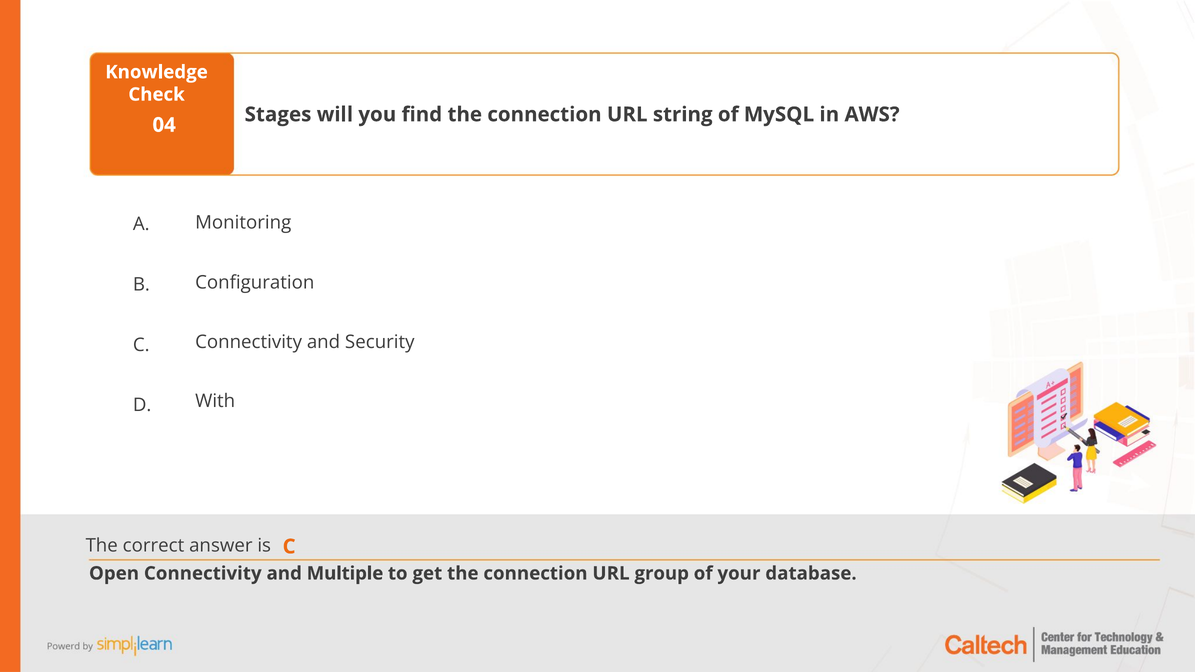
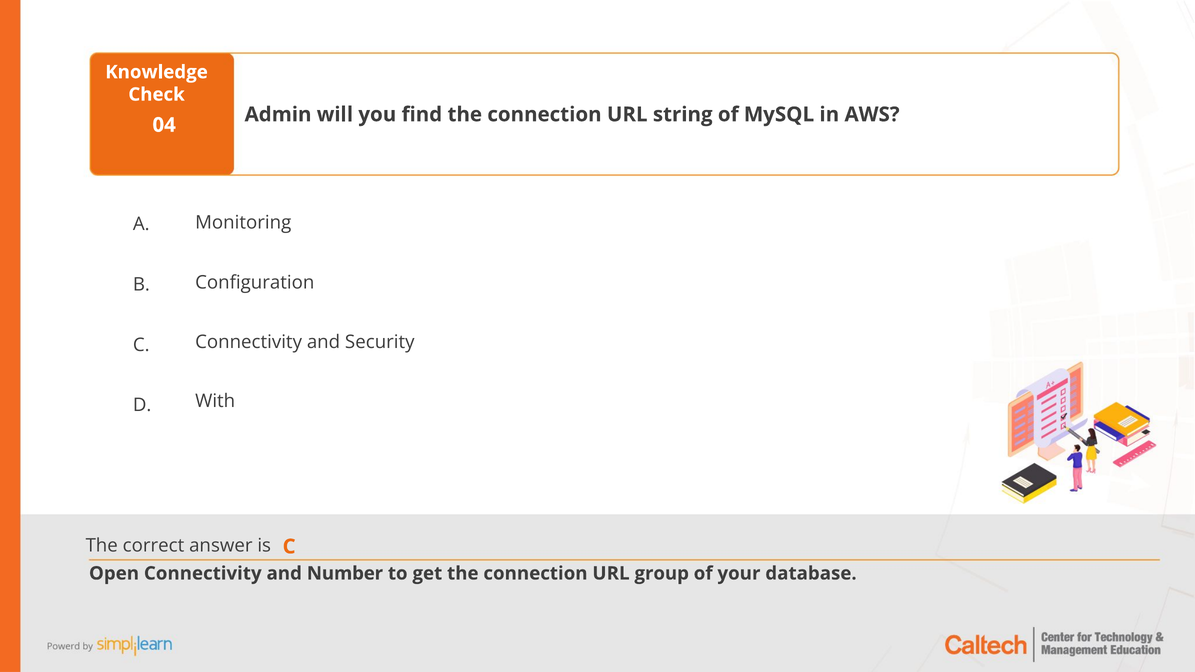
Stages: Stages -> Admin
Multiple: Multiple -> Number
